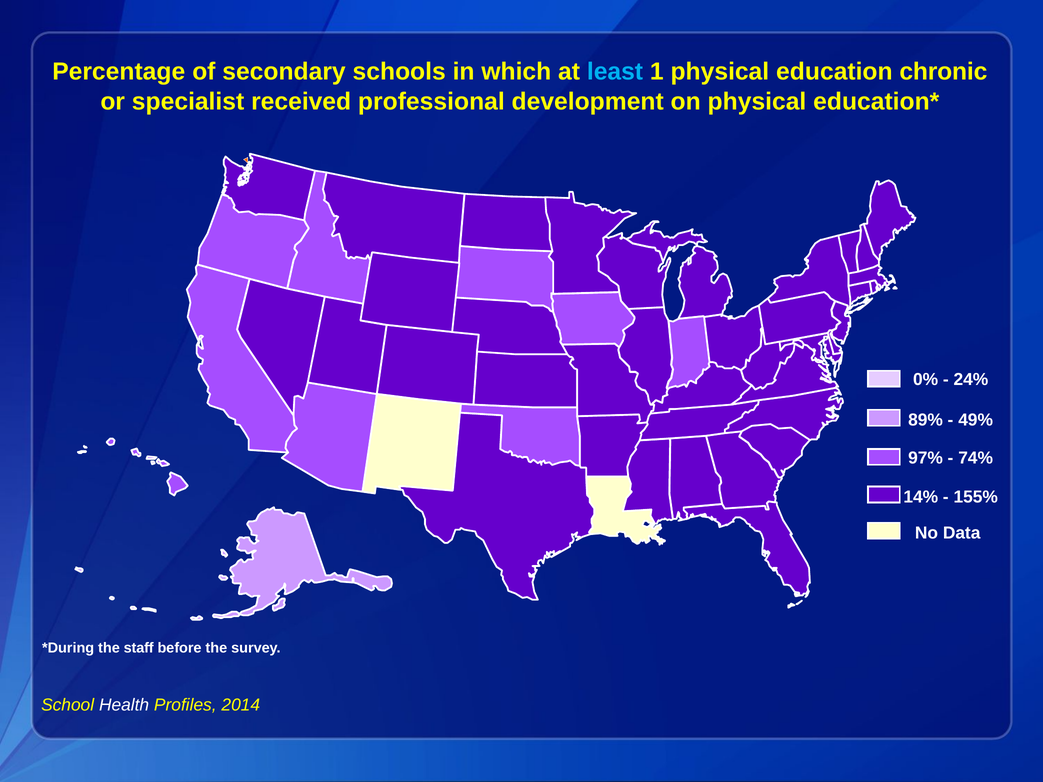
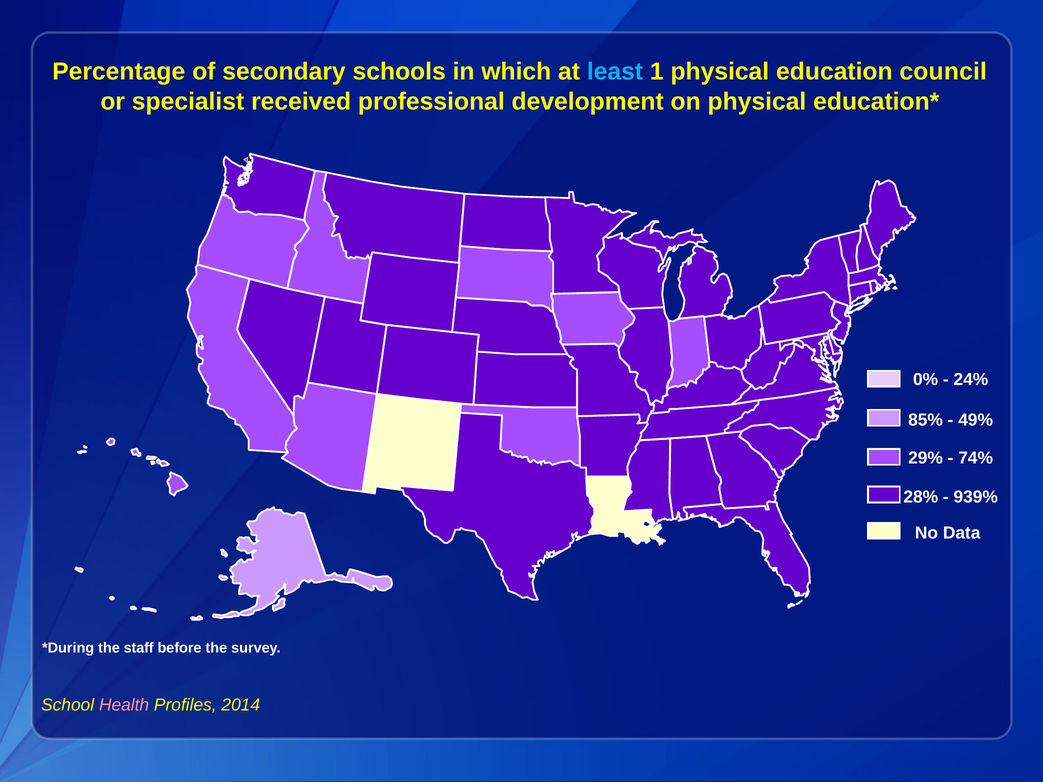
chronic: chronic -> council
89%: 89% -> 85%
97%: 97% -> 29%
14%: 14% -> 28%
155%: 155% -> 939%
Health colour: white -> pink
